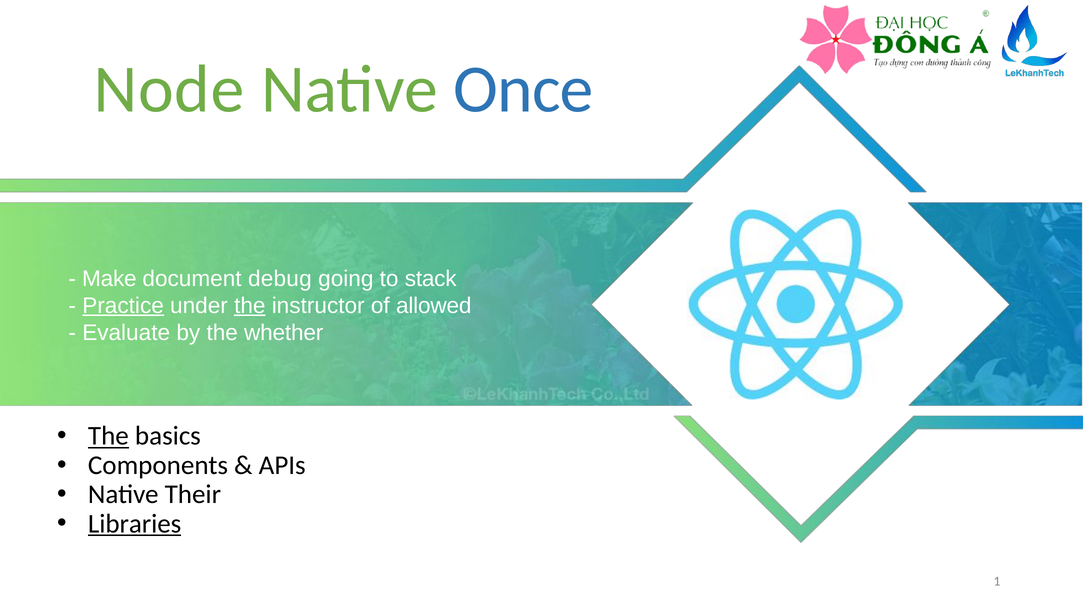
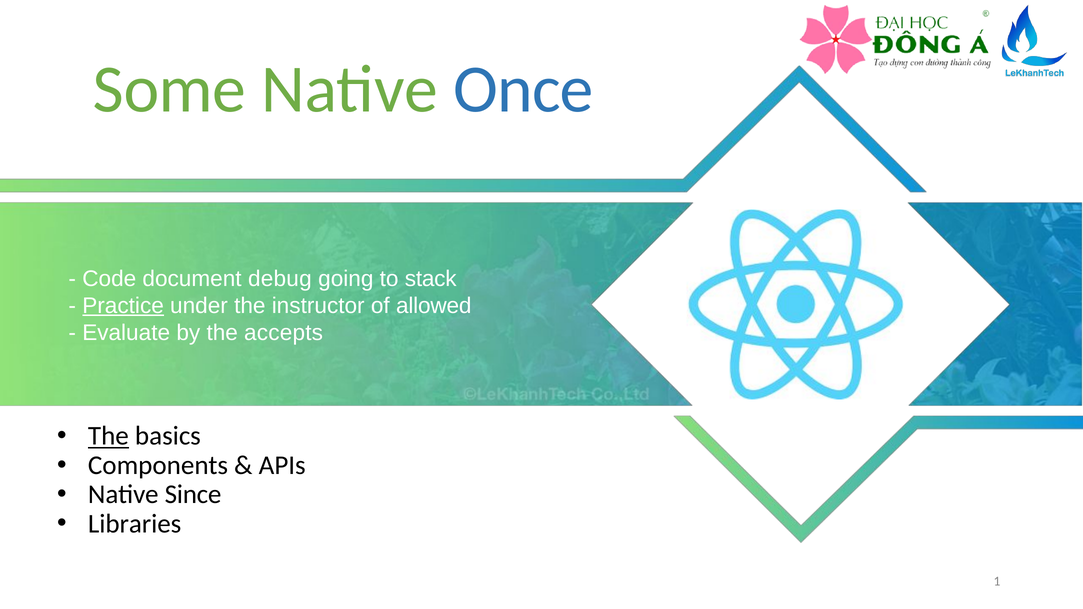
Node: Node -> Some
Make: Make -> Code
the at (250, 306) underline: present -> none
whether: whether -> accepts
Their: Their -> Since
Libraries underline: present -> none
